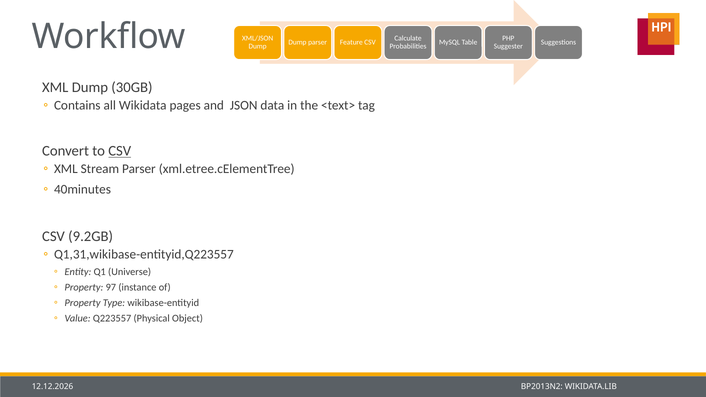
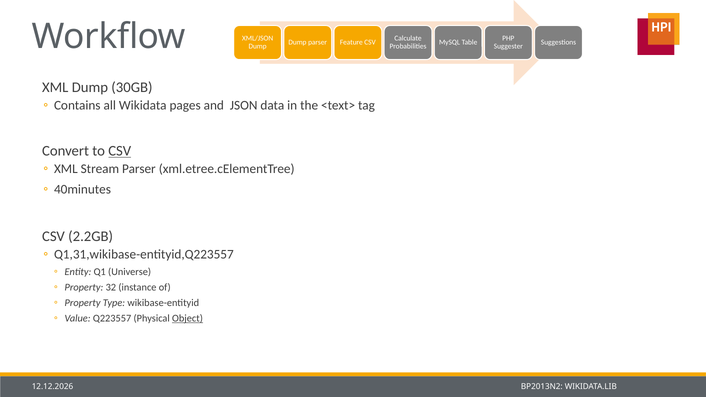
9.2GB: 9.2GB -> 2.2GB
97: 97 -> 32
Object underline: none -> present
